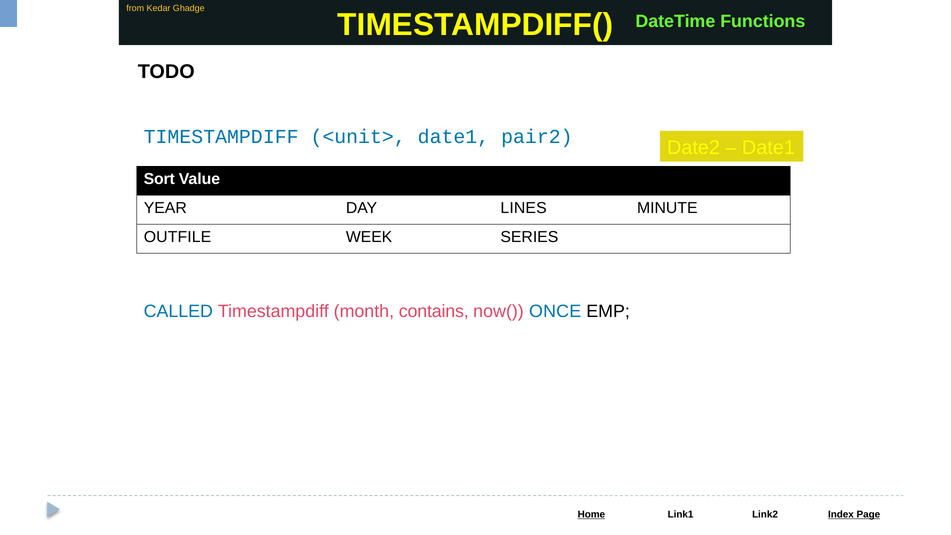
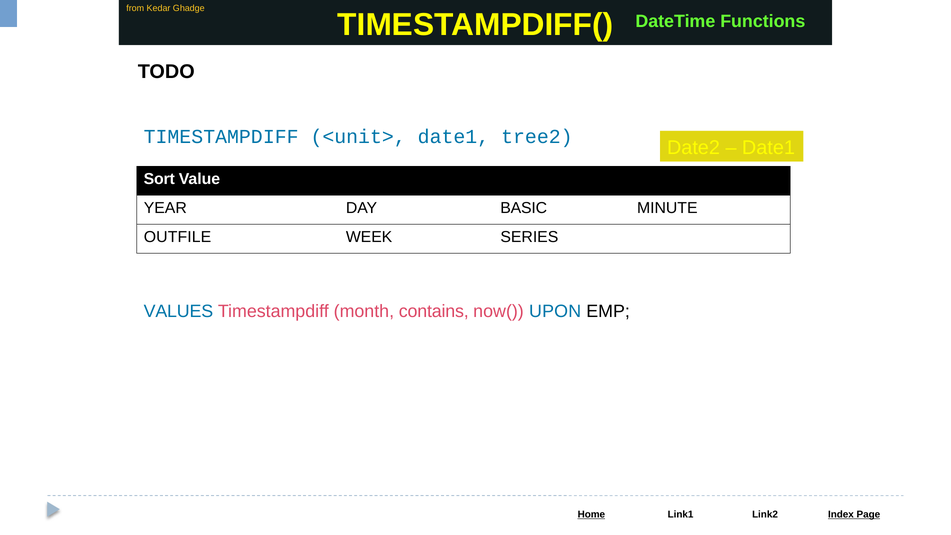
pair2: pair2 -> tree2
LINES: LINES -> BASIC
CALLED: CALLED -> VALUES
ONCE: ONCE -> UPON
